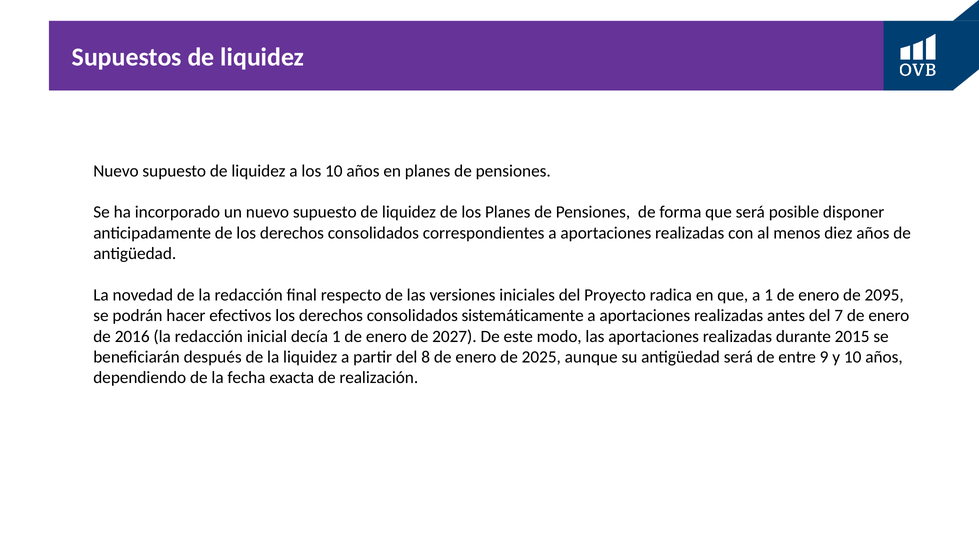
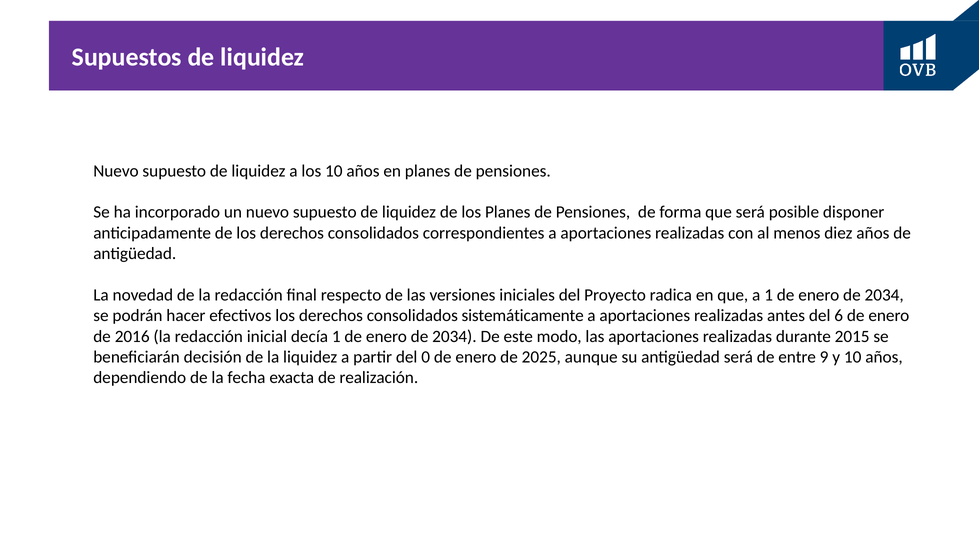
2095 at (884, 295): 2095 -> 2034
7: 7 -> 6
2027 at (454, 337): 2027 -> 2034
después: después -> decisión
8: 8 -> 0
